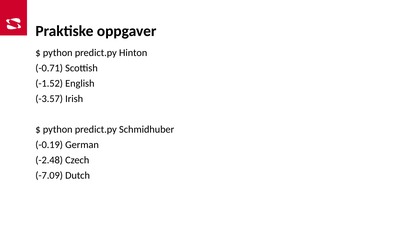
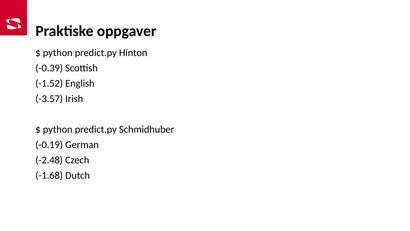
-0.71: -0.71 -> -0.39
-7.09: -7.09 -> -1.68
